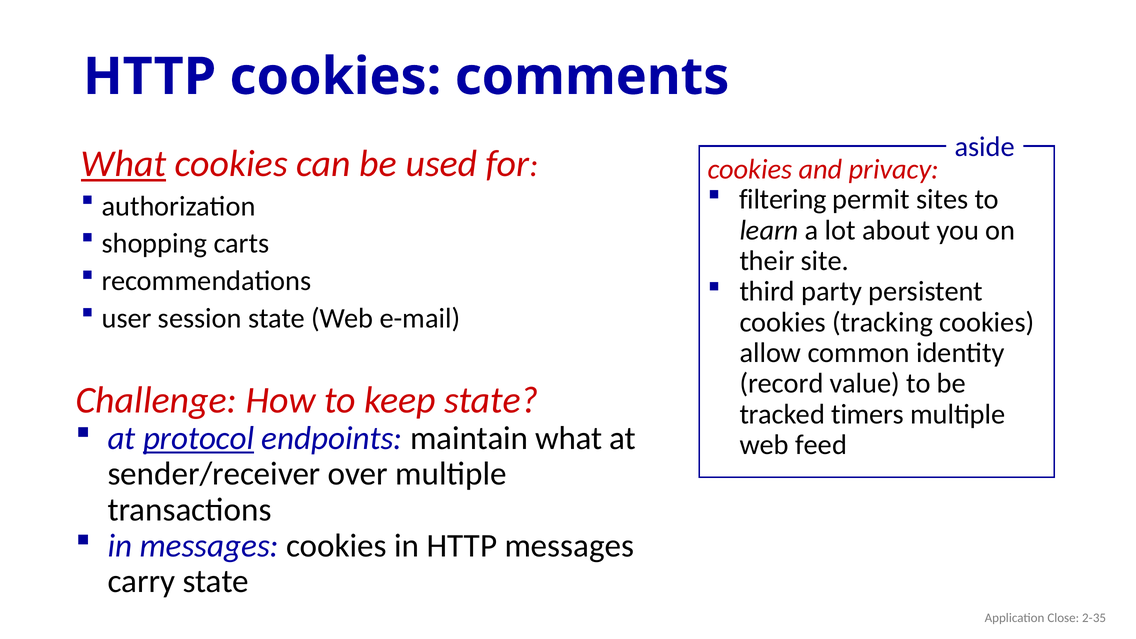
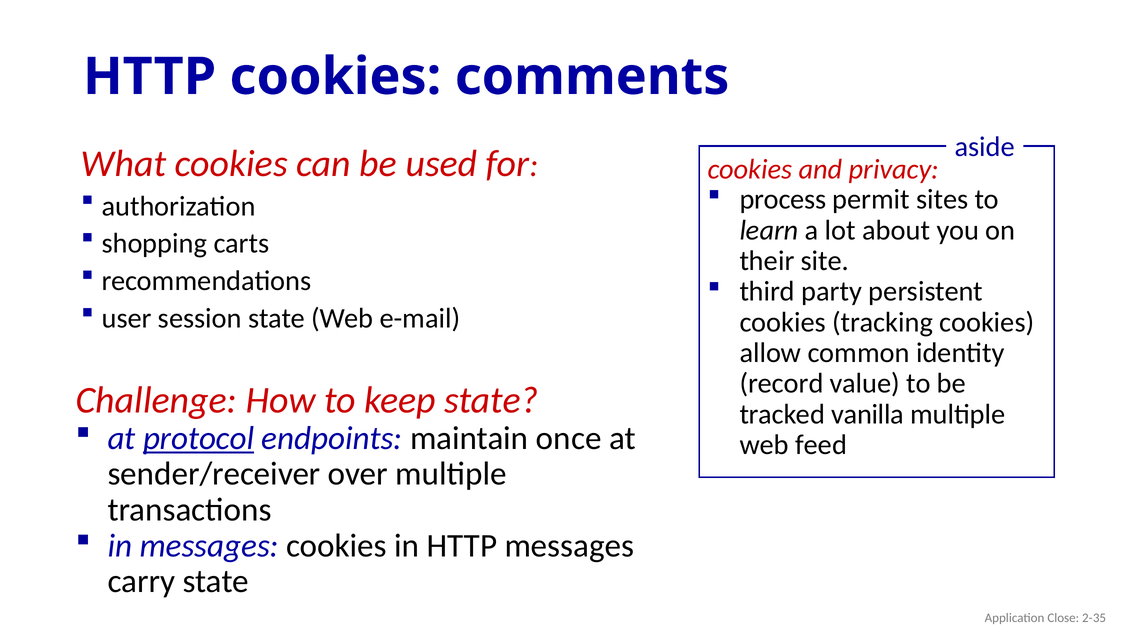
What at (124, 164) underline: present -> none
filtering: filtering -> process
timers: timers -> vanilla
maintain what: what -> once
